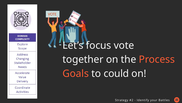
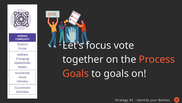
to could: could -> goals
